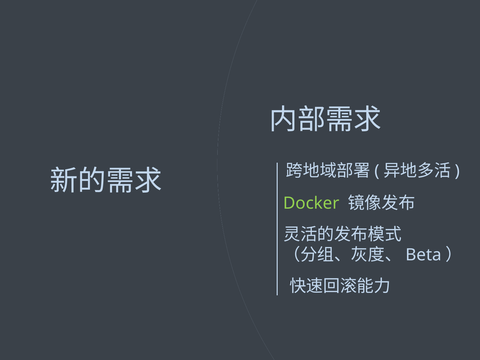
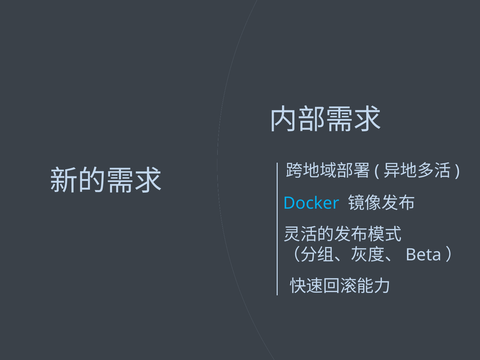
Docker colour: light green -> light blue
